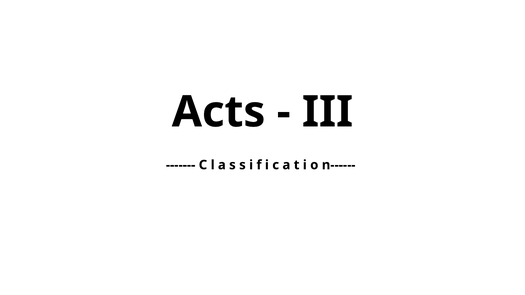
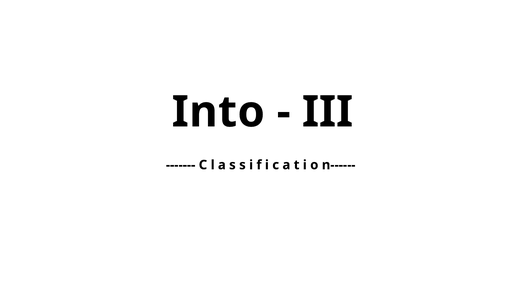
Acts: Acts -> Into
